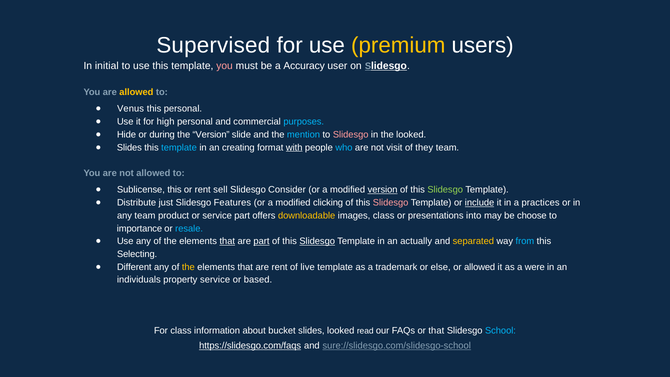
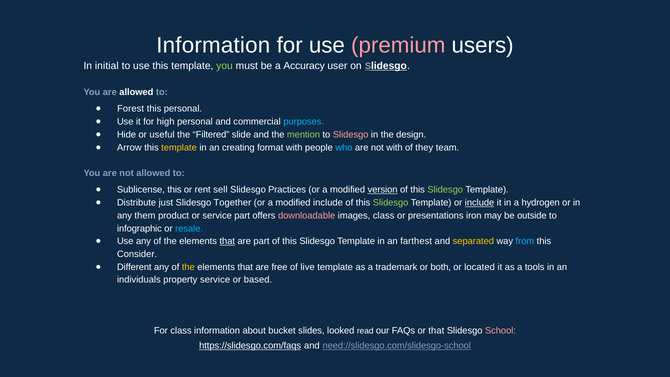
Supervised at (213, 45): Supervised -> Information
premium colour: yellow -> pink
you at (225, 66) colour: pink -> light green
allowed at (136, 92) colour: yellow -> white
Venus: Venus -> Forest
during: during -> useful
the Version: Version -> Filtered
mention colour: light blue -> light green
the looked: looked -> design
Slides at (129, 147): Slides -> Arrow
template at (179, 147) colour: light blue -> yellow
with at (294, 147) underline: present -> none
not visit: visit -> with
Consider: Consider -> Practices
Features: Features -> Together
modified clicking: clicking -> include
Slidesgo at (391, 203) colour: pink -> light green
practices: practices -> hydrogen
any team: team -> them
downloadable colour: yellow -> pink
into: into -> iron
choose: choose -> outside
importance: importance -> infographic
part at (261, 241) underline: present -> none
Slidesgo at (317, 241) underline: present -> none
actually: actually -> farthest
Selecting: Selecting -> Consider
are rent: rent -> free
else: else -> both
or allowed: allowed -> located
were: were -> tools
School colour: light blue -> pink
sure://slidesgo.com/slidesgo-school: sure://slidesgo.com/slidesgo-school -> need://slidesgo.com/slidesgo-school
